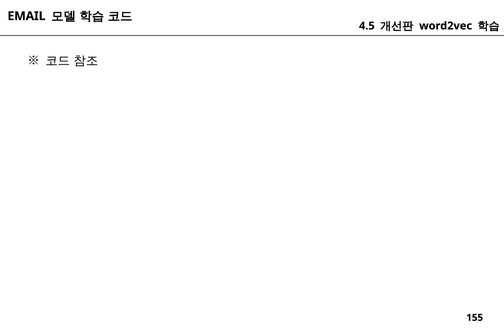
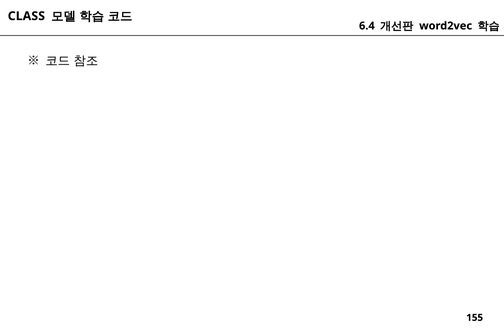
EMAIL: EMAIL -> CLASS
4.5: 4.5 -> 6.4
